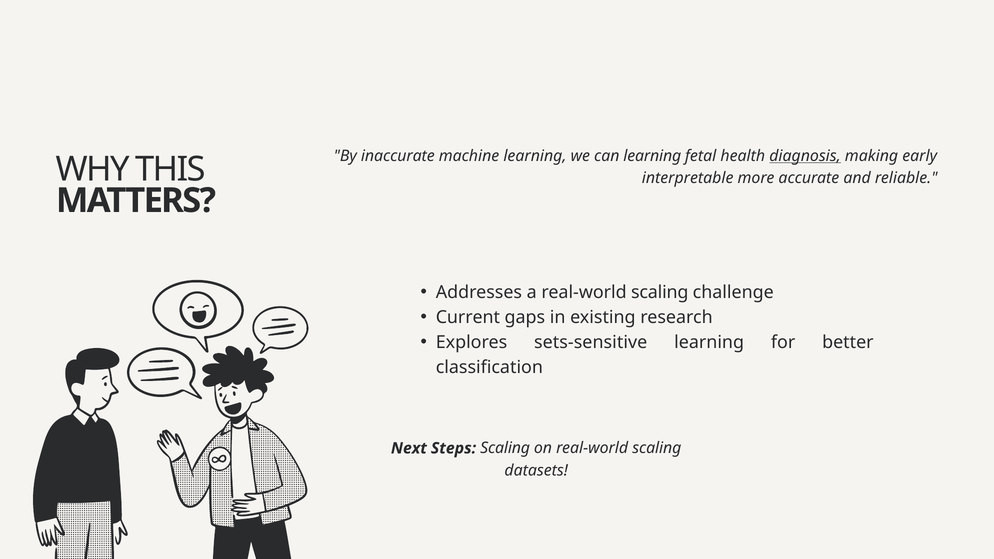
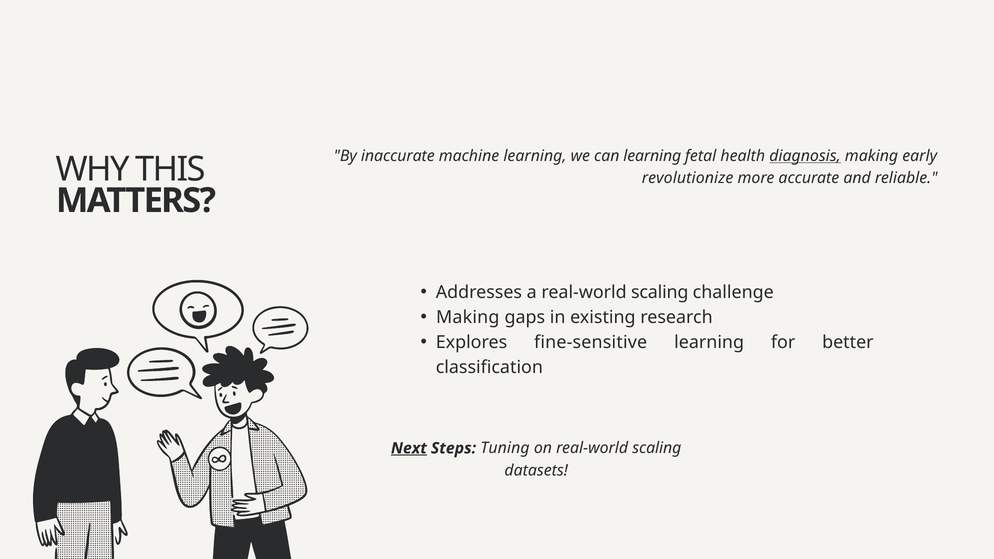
interpretable: interpretable -> revolutionize
Current at (468, 318): Current -> Making
sets-sensitive: sets-sensitive -> fine-sensitive
Next underline: none -> present
Steps Scaling: Scaling -> Tuning
